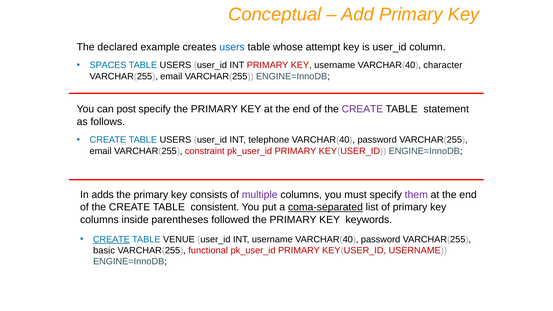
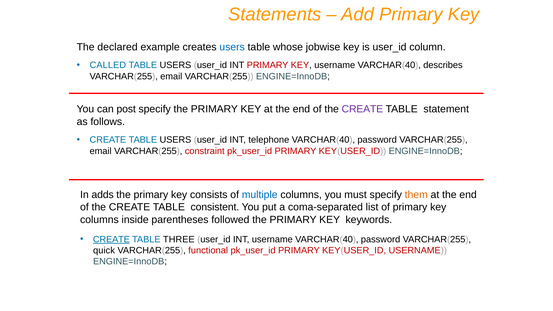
Conceptual: Conceptual -> Statements
attempt: attempt -> jobwise
SPACES: SPACES -> CALLED
character: character -> describes
multiple colour: purple -> blue
them colour: purple -> orange
coma-separated underline: present -> none
VENUE: VENUE -> THREE
basic: basic -> quick
